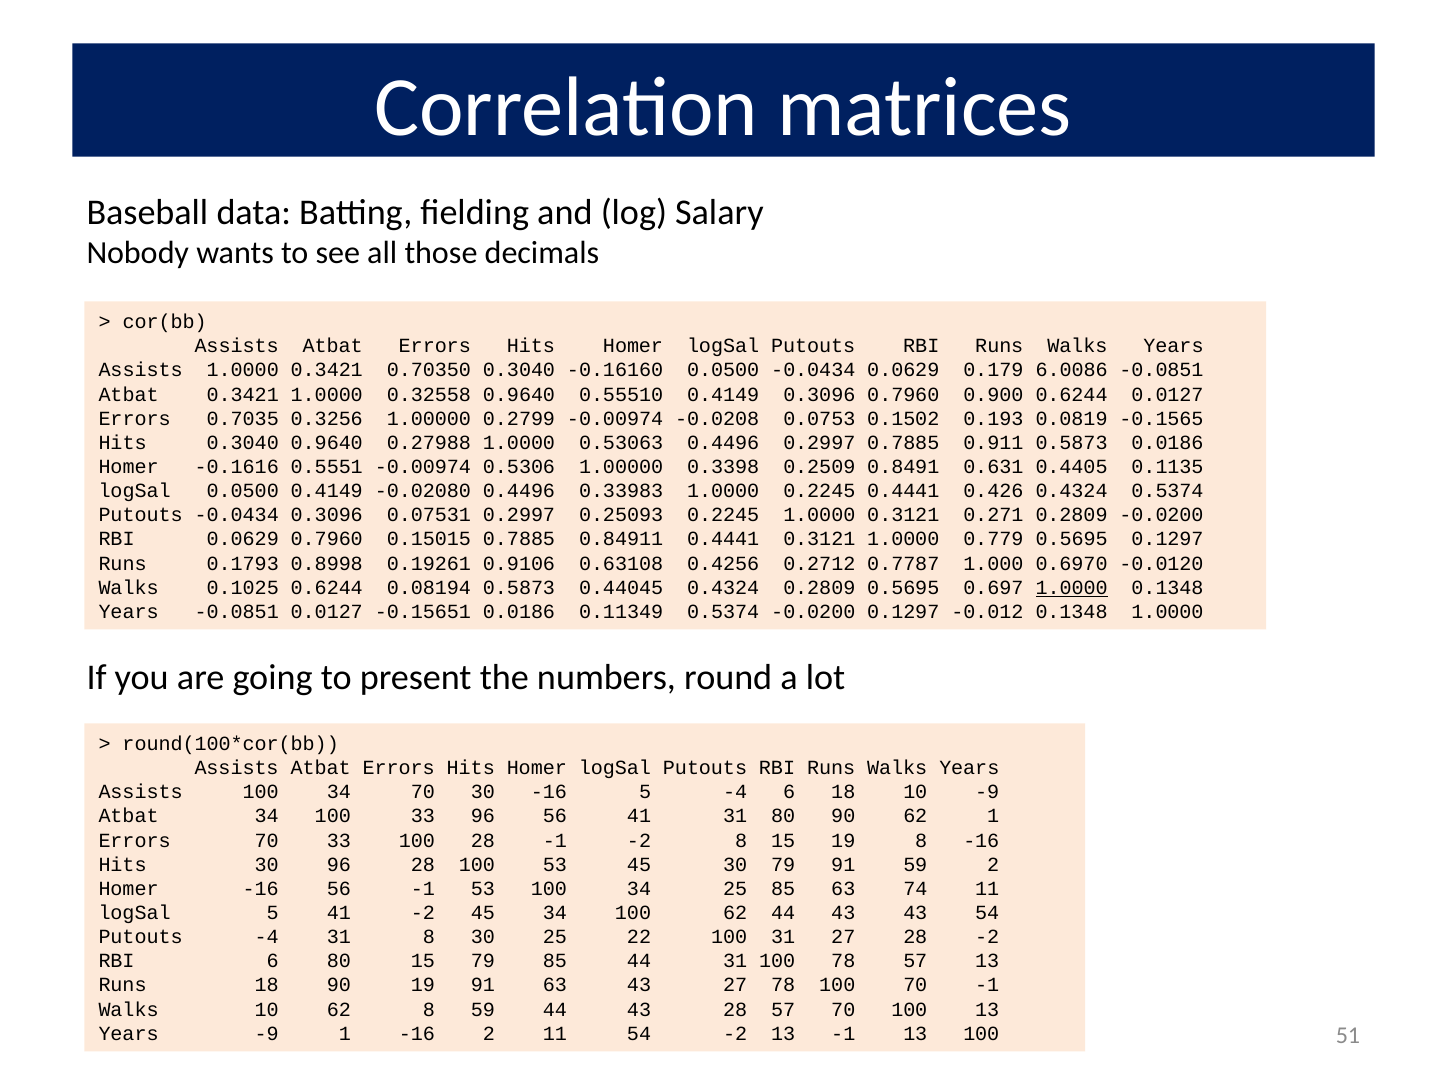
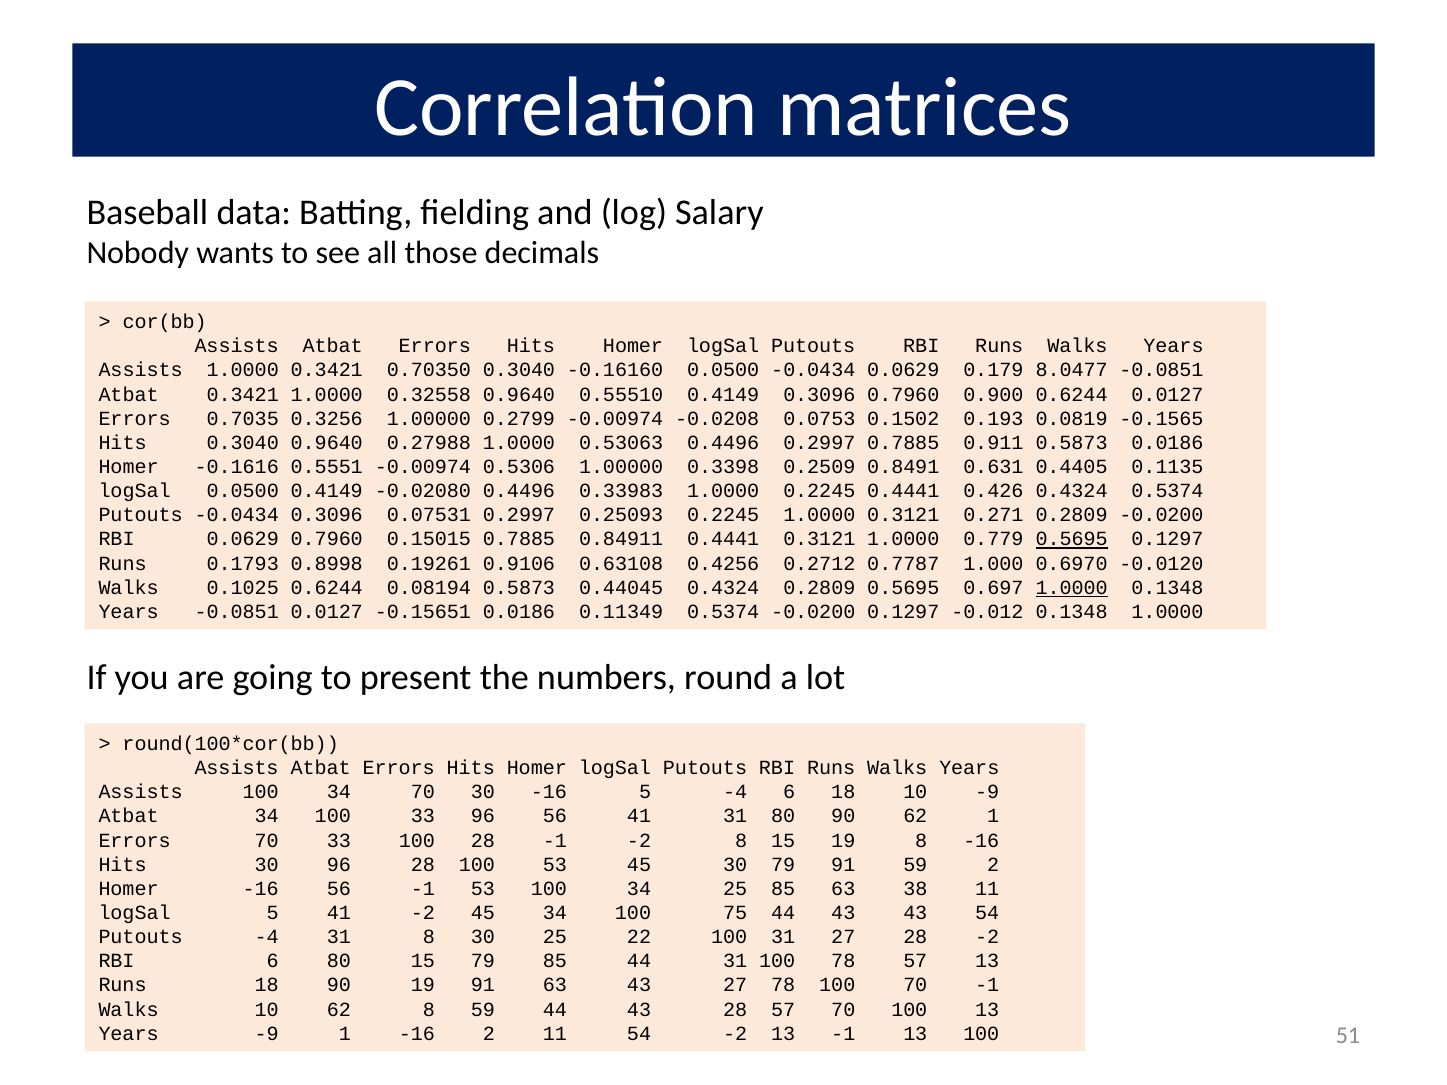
6.0086: 6.0086 -> 8.0477
0.5695 at (1072, 539) underline: none -> present
74: 74 -> 38
100 62: 62 -> 75
